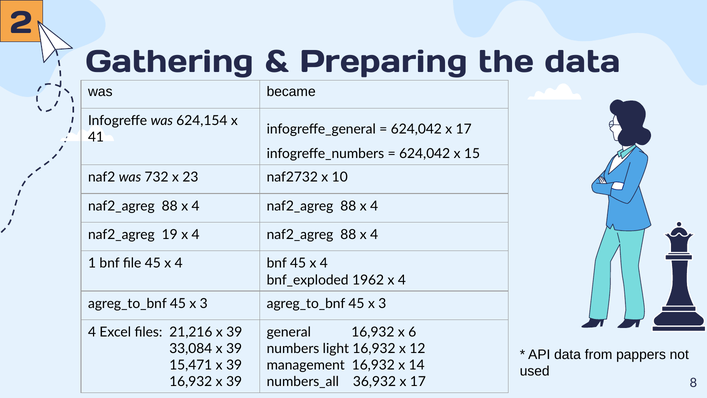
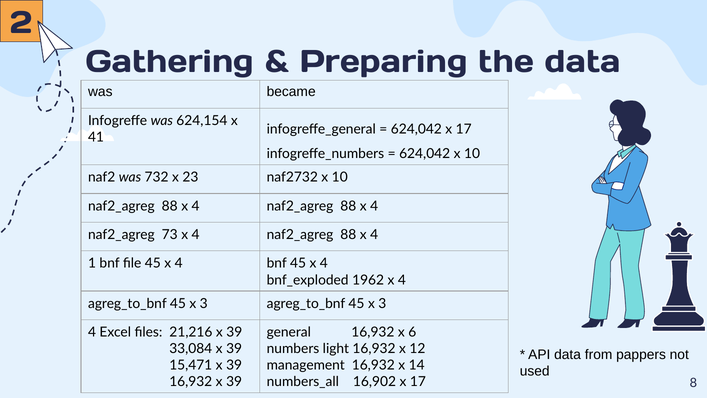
624,042 x 15: 15 -> 10
19: 19 -> 73
36,932: 36,932 -> 16,902
